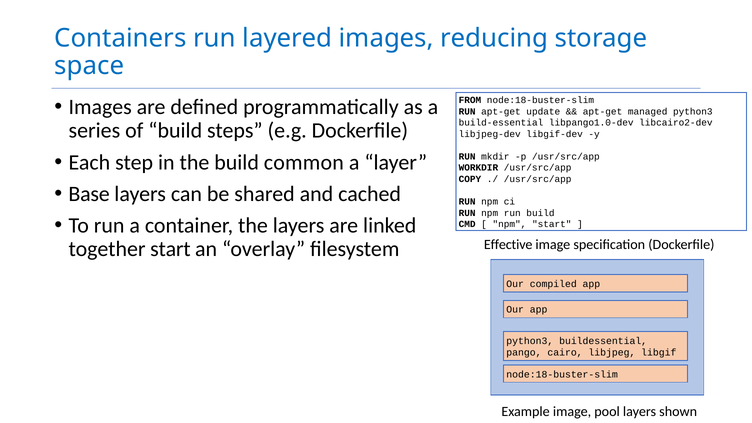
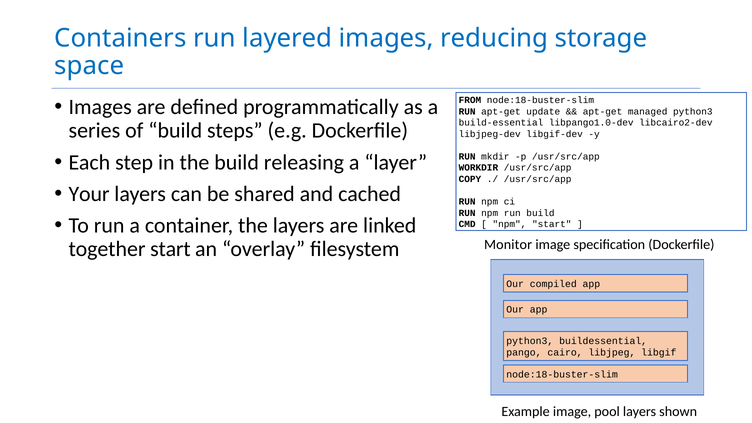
common: common -> releasing
Base: Base -> Your
Effective: Effective -> Monitor
